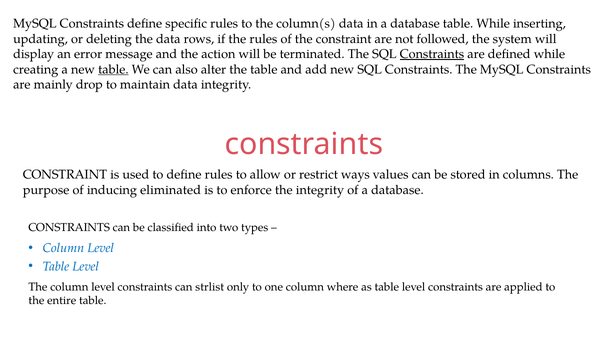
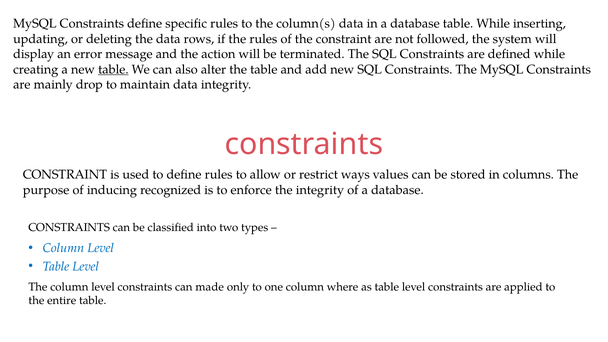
Constraints at (432, 54) underline: present -> none
eliminated: eliminated -> recognized
strlist: strlist -> made
